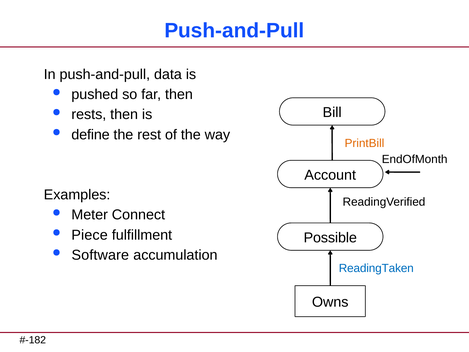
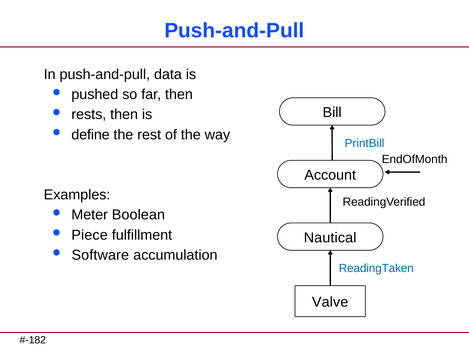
PrintBill colour: orange -> blue
Connect: Connect -> Boolean
Possible: Possible -> Nautical
Owns: Owns -> Valve
